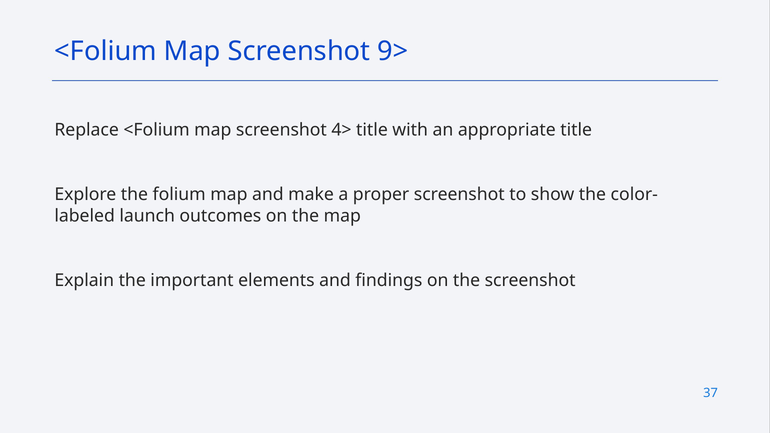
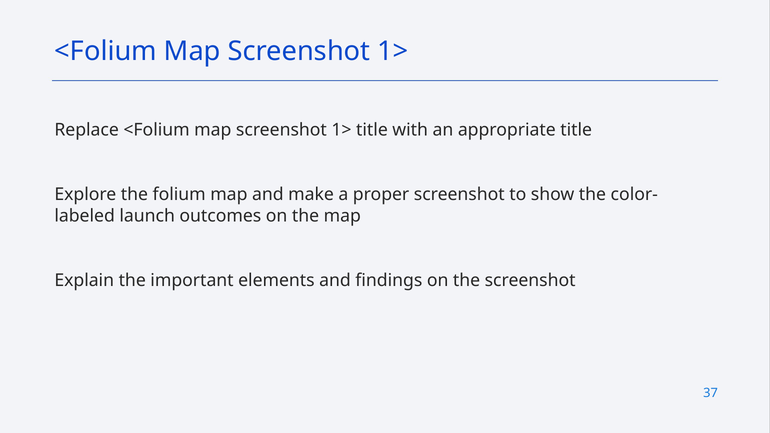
9> at (393, 51): 9> -> 1>
4> at (341, 130): 4> -> 1>
